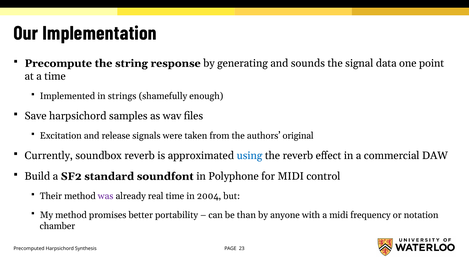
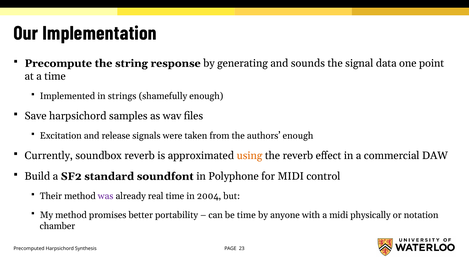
authors original: original -> enough
using colour: blue -> orange
be than: than -> time
frequency: frequency -> physically
